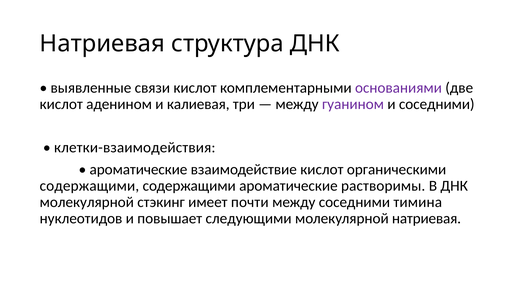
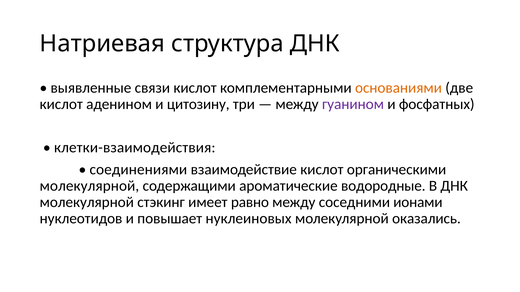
основаниями colour: purple -> orange
калиевая: калиевая -> цитозину
и соседними: соседними -> фосфатных
ароматические at (138, 170): ароматические -> соединениями
содержащими at (89, 186): содержащими -> молекулярной
растворимы: растворимы -> водородные
почти: почти -> равно
тимина: тимина -> ионами
следующими: следующими -> нуклеиновых
молекулярной натриевая: натриевая -> оказались
